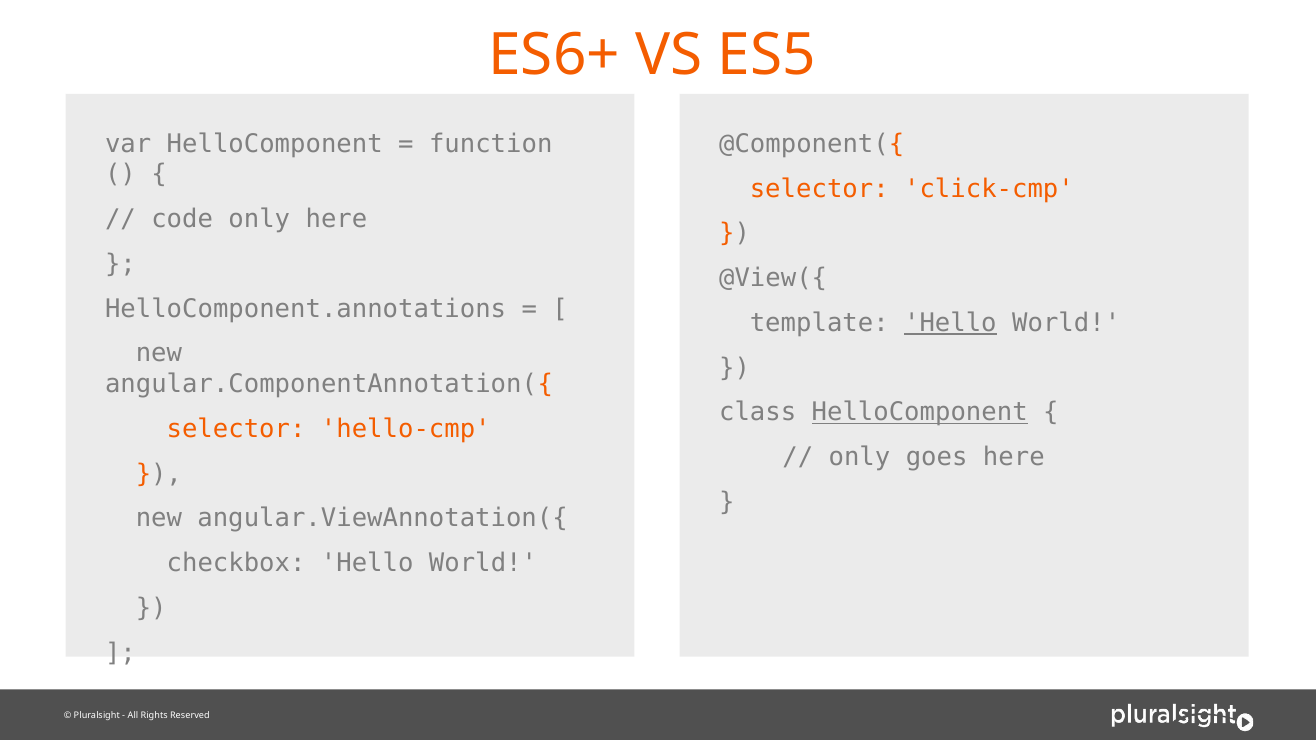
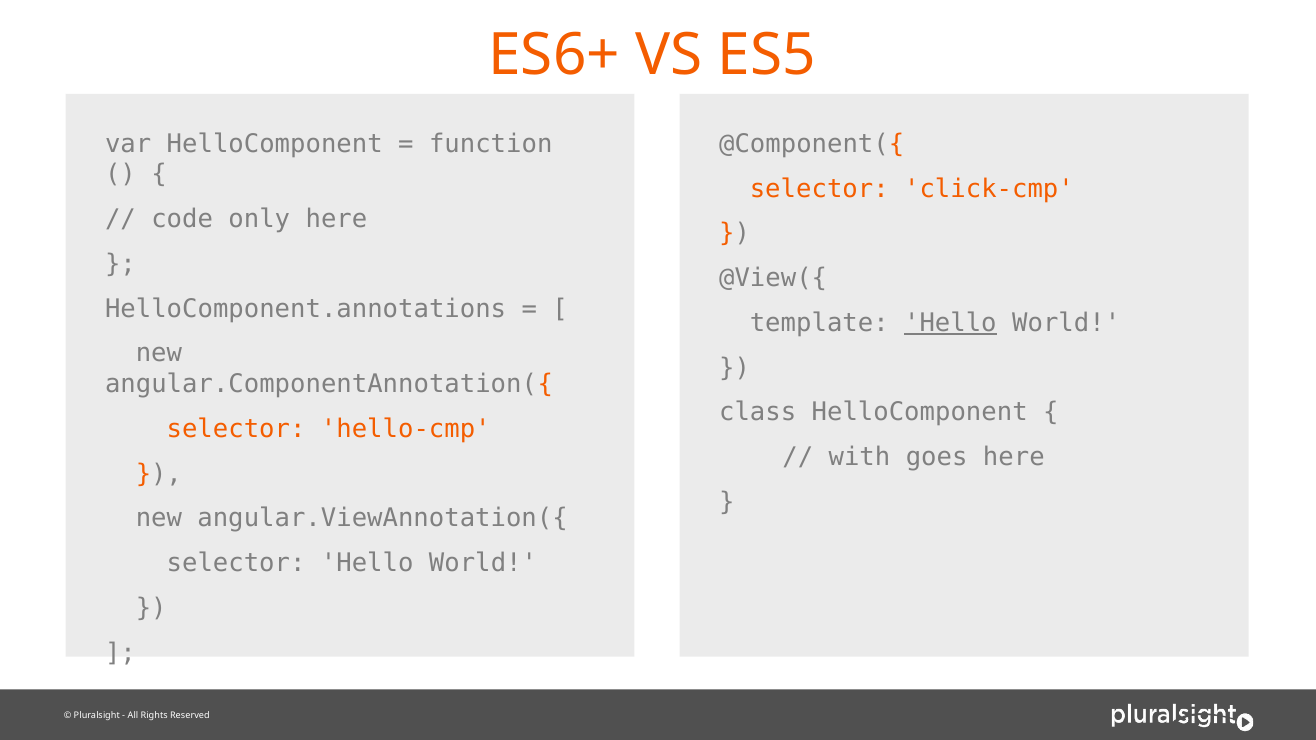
HelloComponent at (920, 412) underline: present -> none
only at (859, 457): only -> with
checkbox at (236, 563): checkbox -> selector
